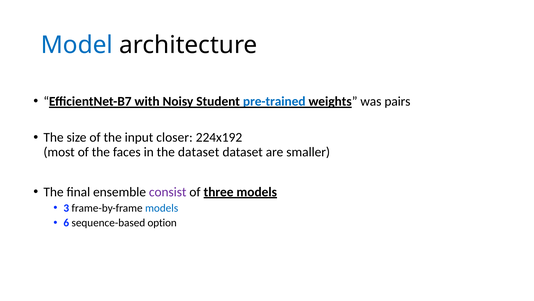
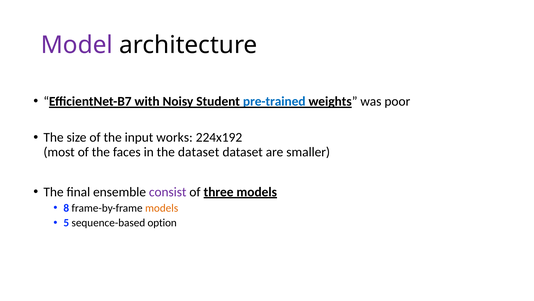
Model colour: blue -> purple
pairs: pairs -> poor
closer: closer -> works
3: 3 -> 8
models at (162, 208) colour: blue -> orange
6: 6 -> 5
